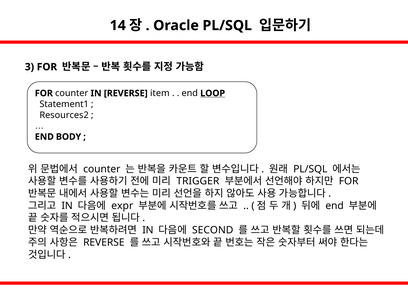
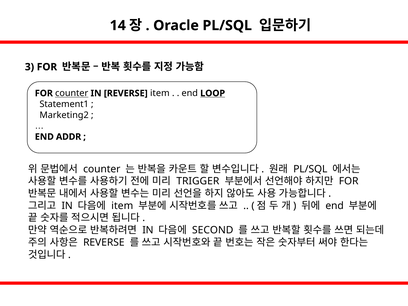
counter at (72, 93) underline: none -> present
Resources2: Resources2 -> Marketing2
BODY: BODY -> ADDR
expr at (122, 206): expr -> item
